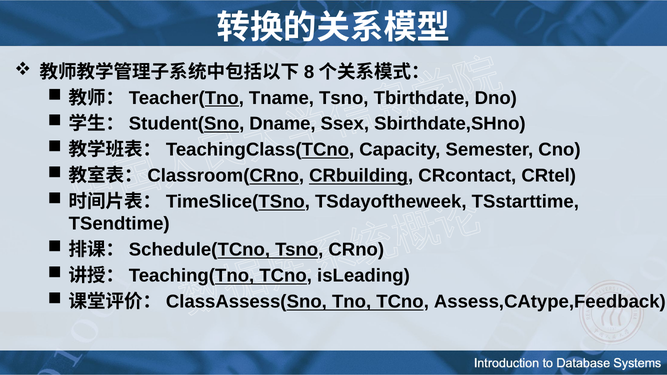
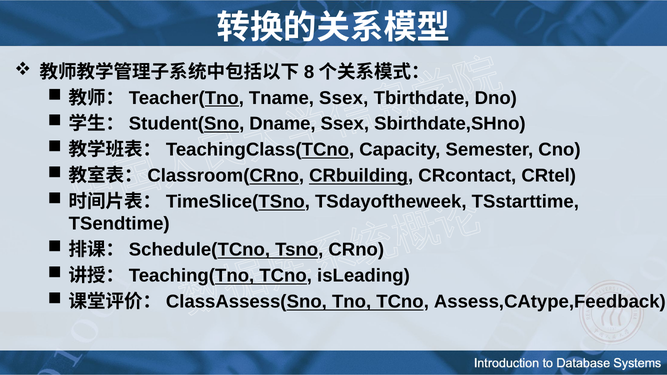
Tname Tsno: Tsno -> Ssex
